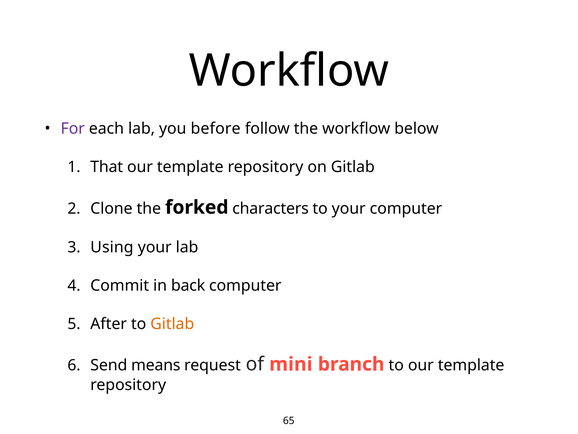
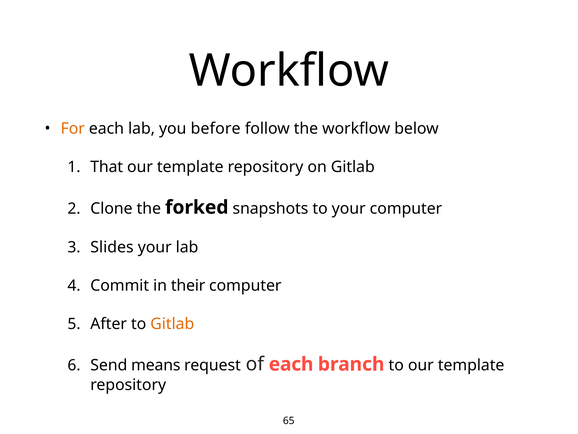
For colour: purple -> orange
characters: characters -> snapshots
Using: Using -> Slides
back: back -> their
of mini: mini -> each
